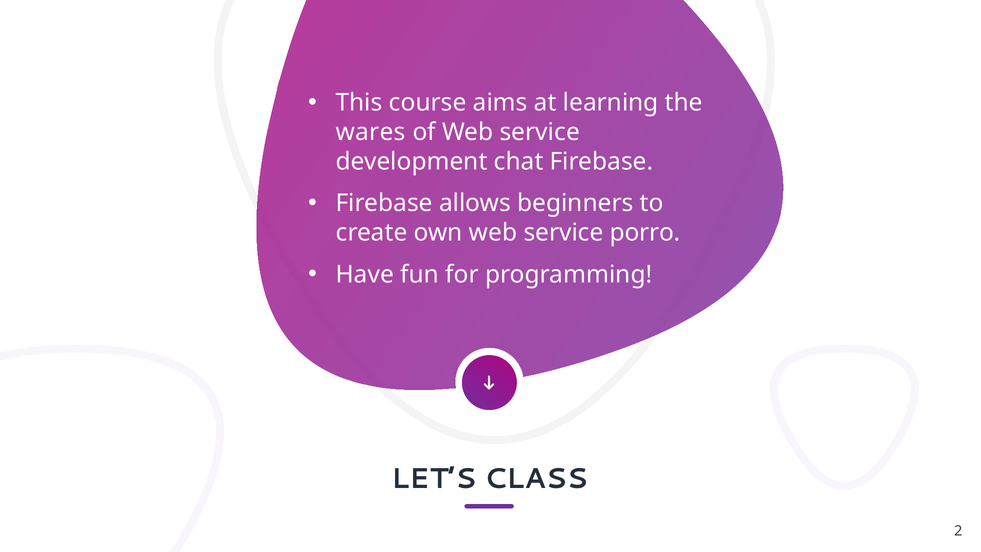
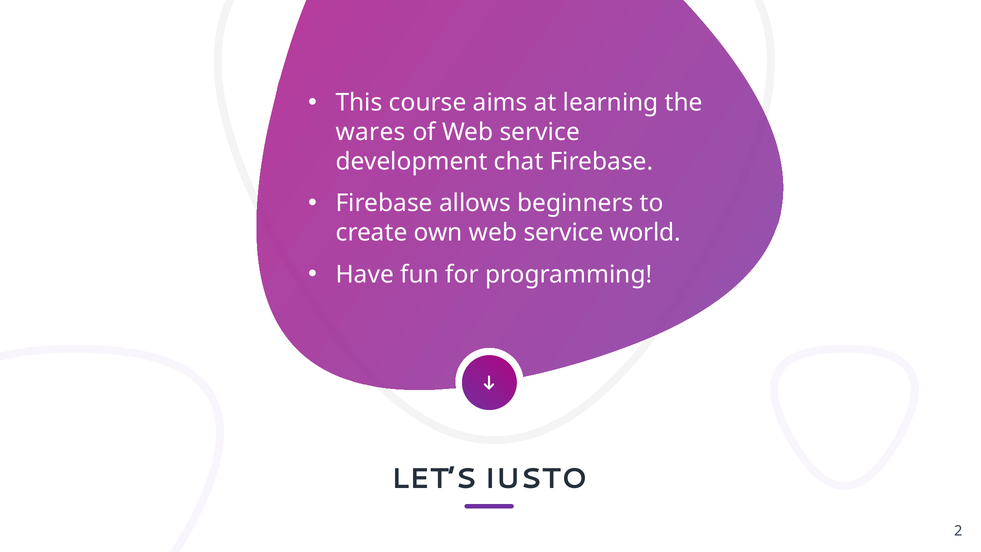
porro: porro -> world
CLASS: CLASS -> IUSTO
